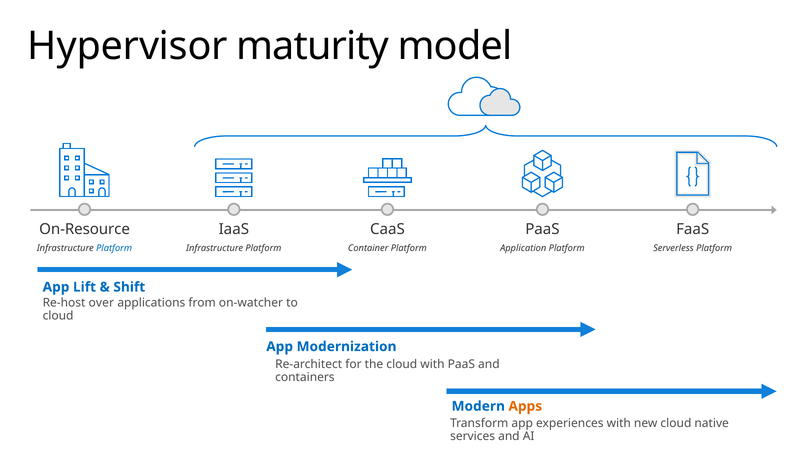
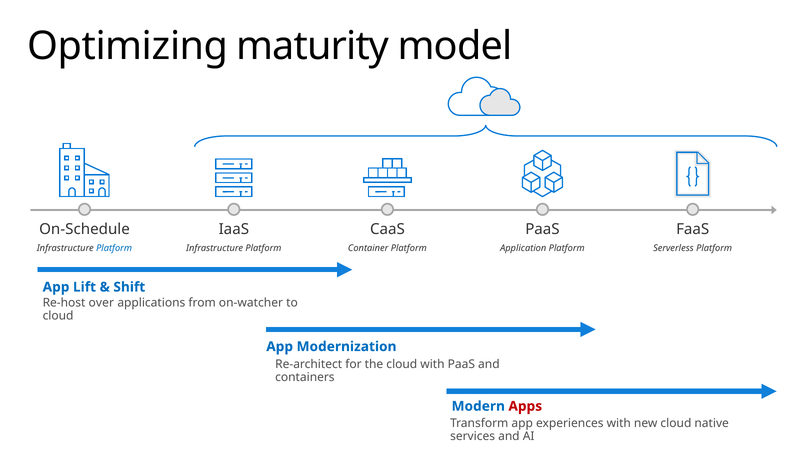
Hypervisor: Hypervisor -> Optimizing
On-Resource: On-Resource -> On-Schedule
Apps colour: orange -> red
